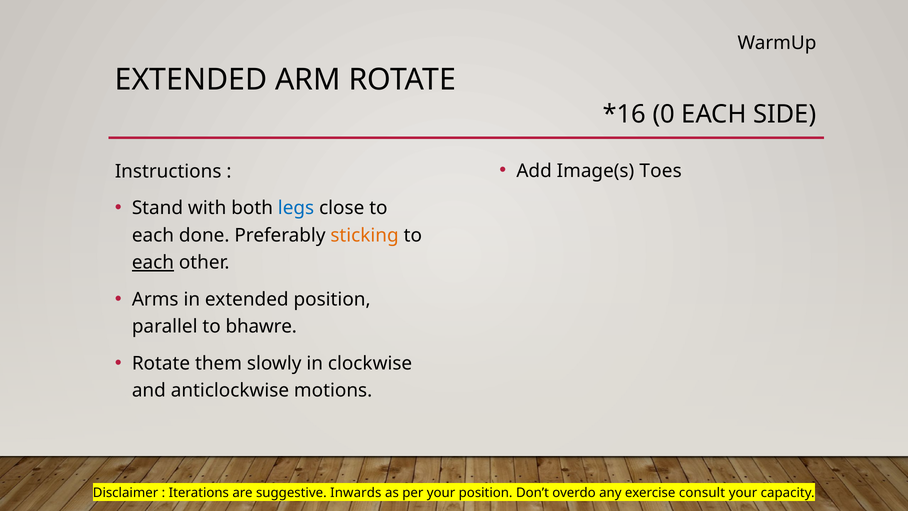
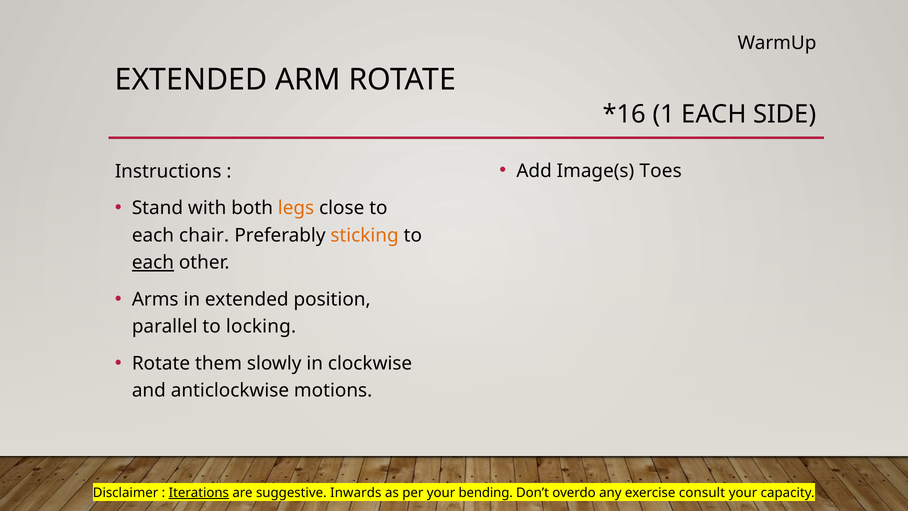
0: 0 -> 1
legs colour: blue -> orange
done: done -> chair
bhawre: bhawre -> locking
Iterations underline: none -> present
your position: position -> bending
